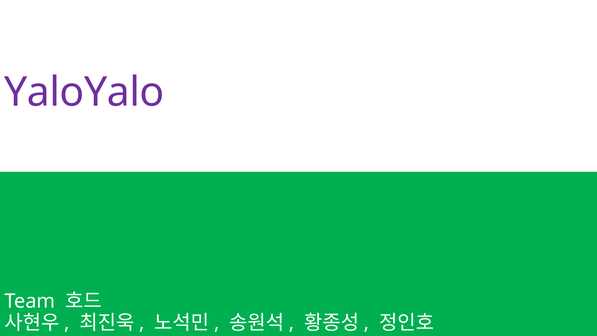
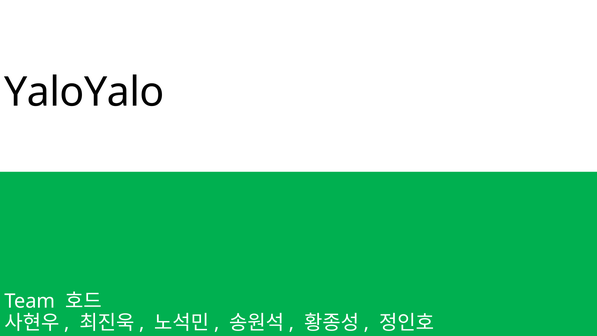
YaloYalo colour: purple -> black
